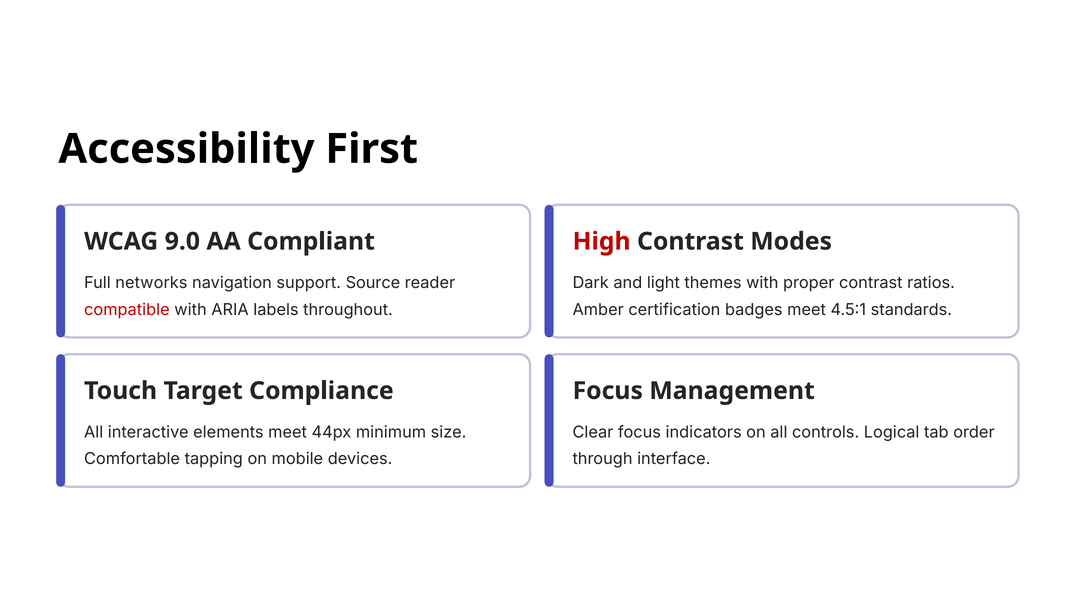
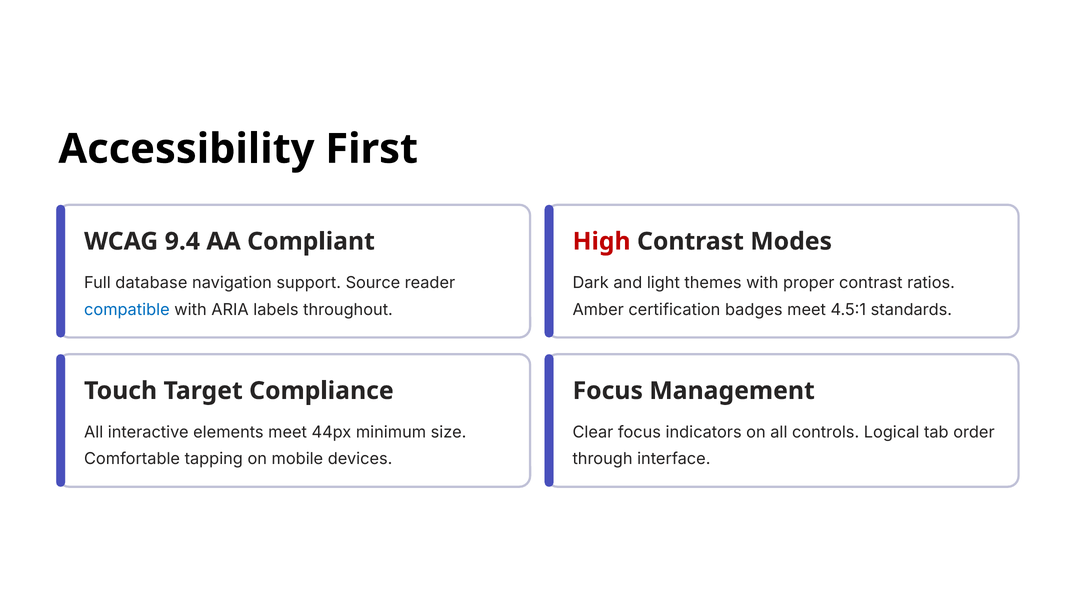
9.0: 9.0 -> 9.4
networks: networks -> database
compatible colour: red -> blue
